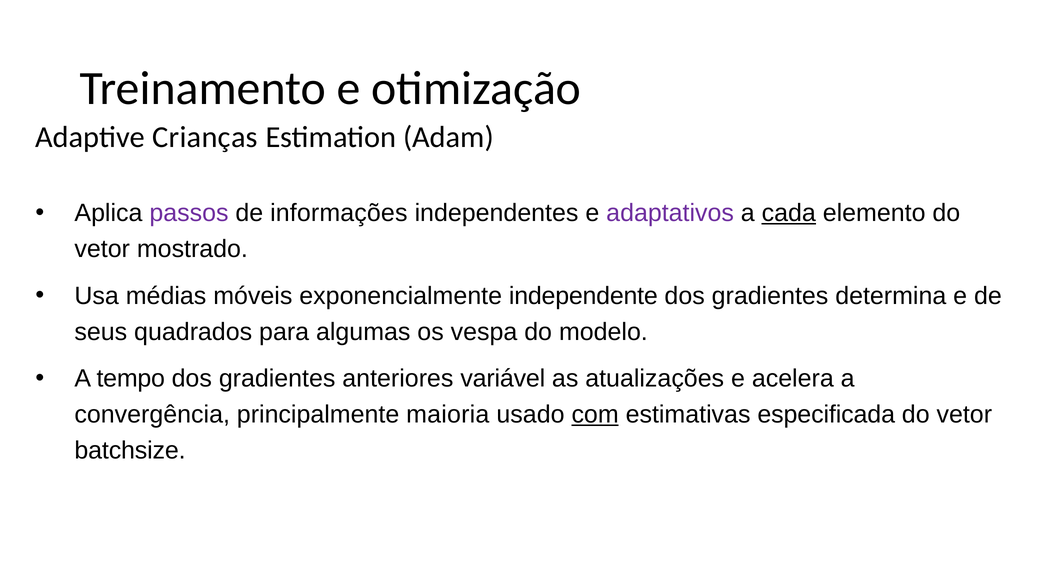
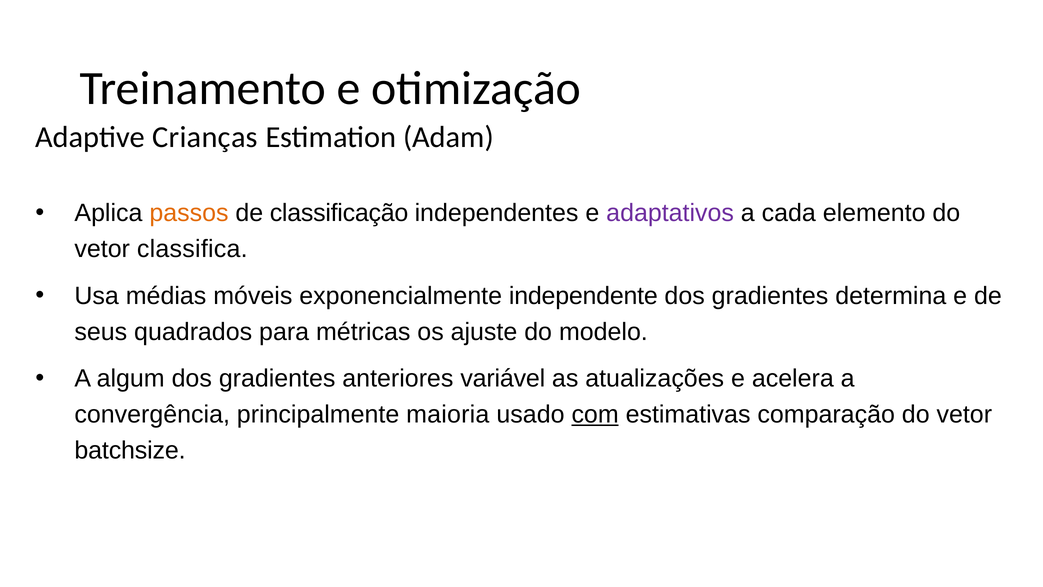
passos colour: purple -> orange
informações: informações -> classificação
cada underline: present -> none
mostrado: mostrado -> classifica
algumas: algumas -> métricas
vespa: vespa -> ajuste
tempo: tempo -> algum
especificada: especificada -> comparação
